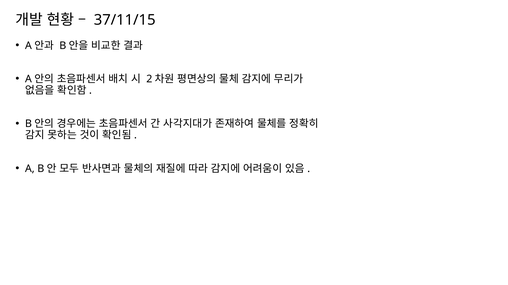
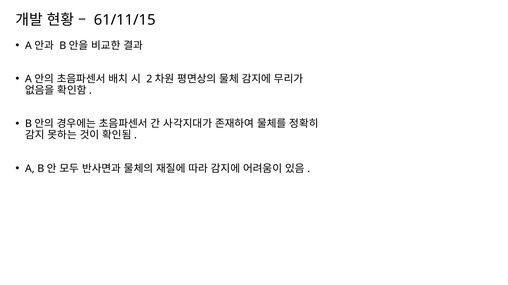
37/11/15: 37/11/15 -> 61/11/15
